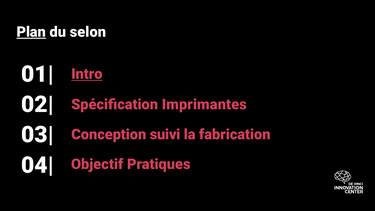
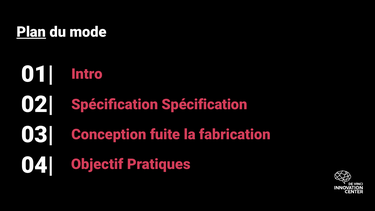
selon: selon -> mode
Intro underline: present -> none
Spécification Imprimantes: Imprimantes -> Spécification
suivi: suivi -> fuite
